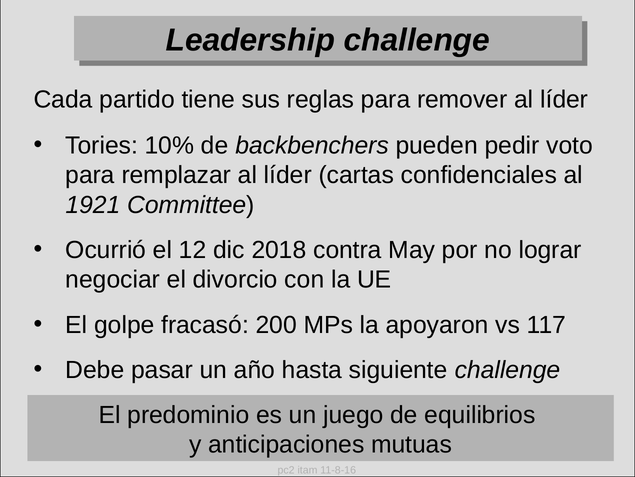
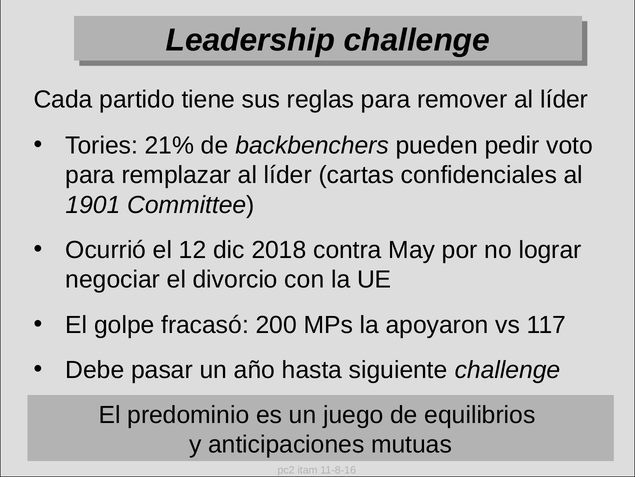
10%: 10% -> 21%
1921: 1921 -> 1901
